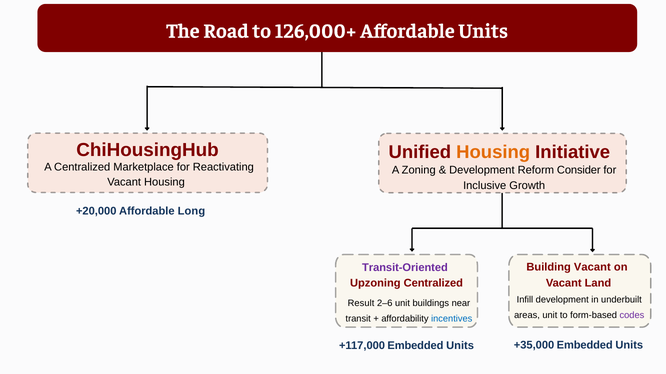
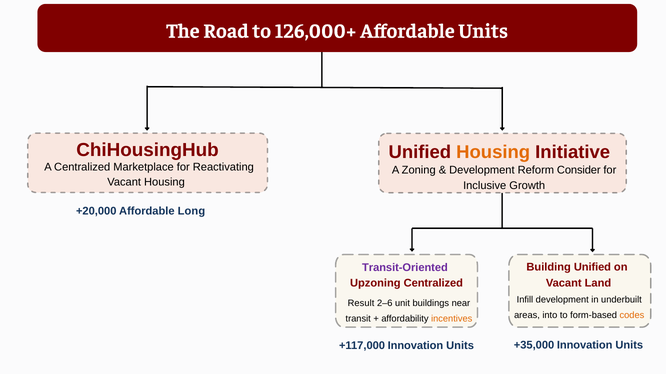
Building Vacant: Vacant -> Unified
areas unit: unit -> into
codes colour: purple -> orange
incentives colour: blue -> orange
+117,000 Embedded: Embedded -> Innovation
+35,000 Embedded: Embedded -> Innovation
